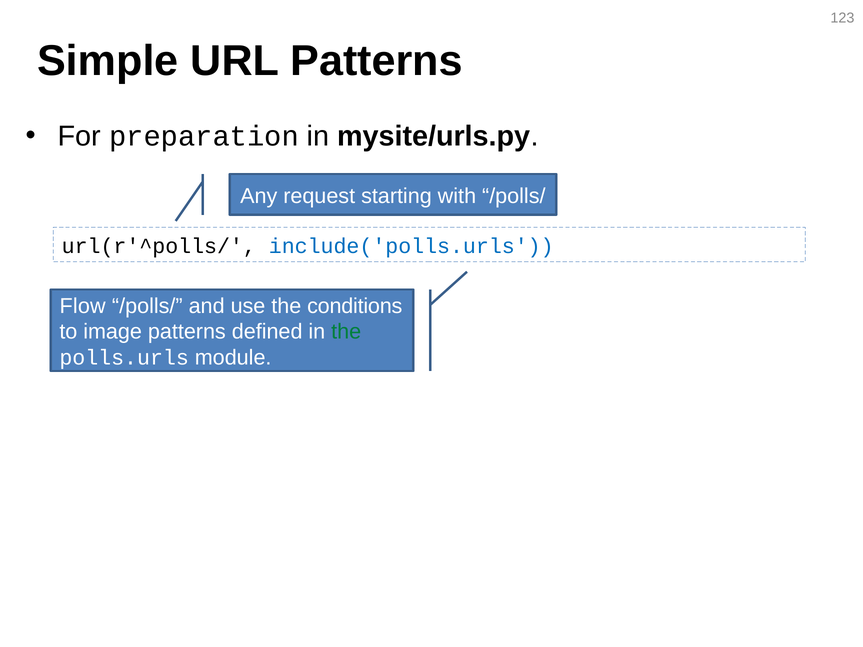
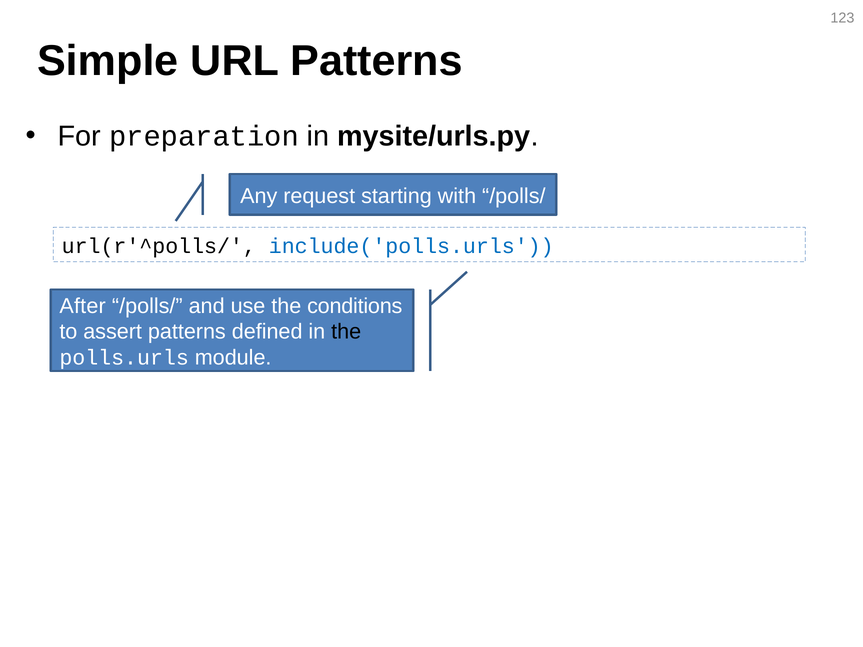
Flow: Flow -> After
image: image -> assert
the at (346, 332) colour: green -> black
